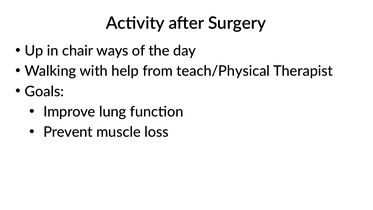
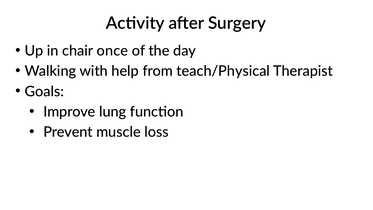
ways: ways -> once
